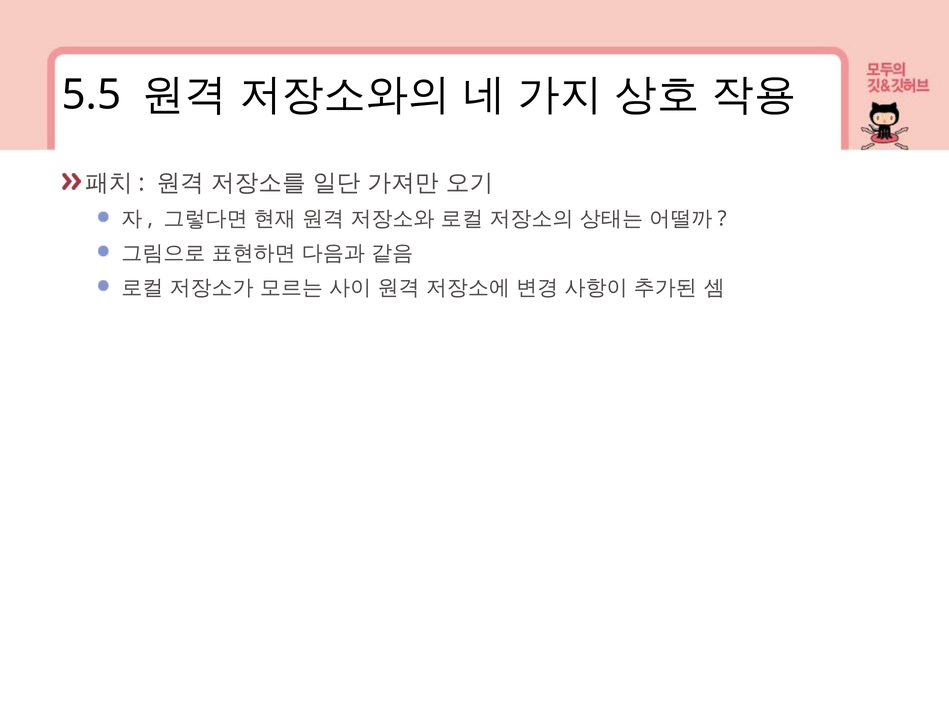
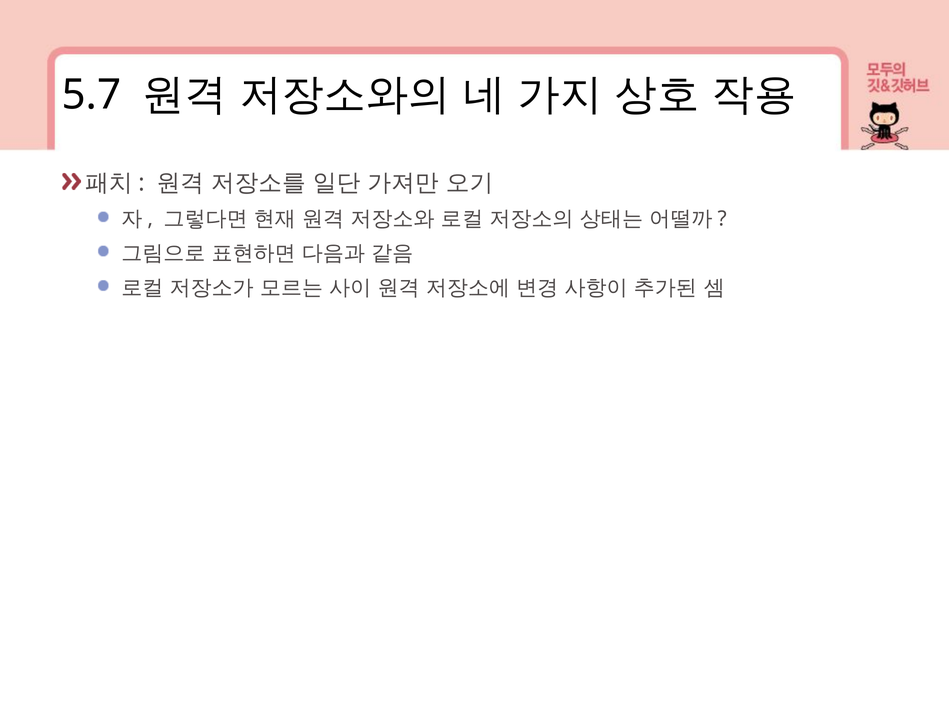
5.5: 5.5 -> 5.7
